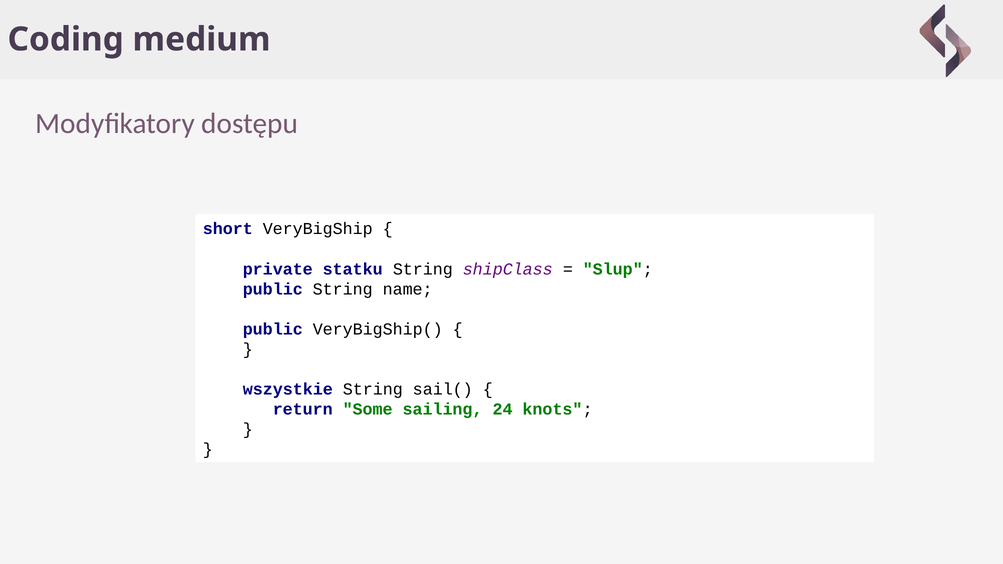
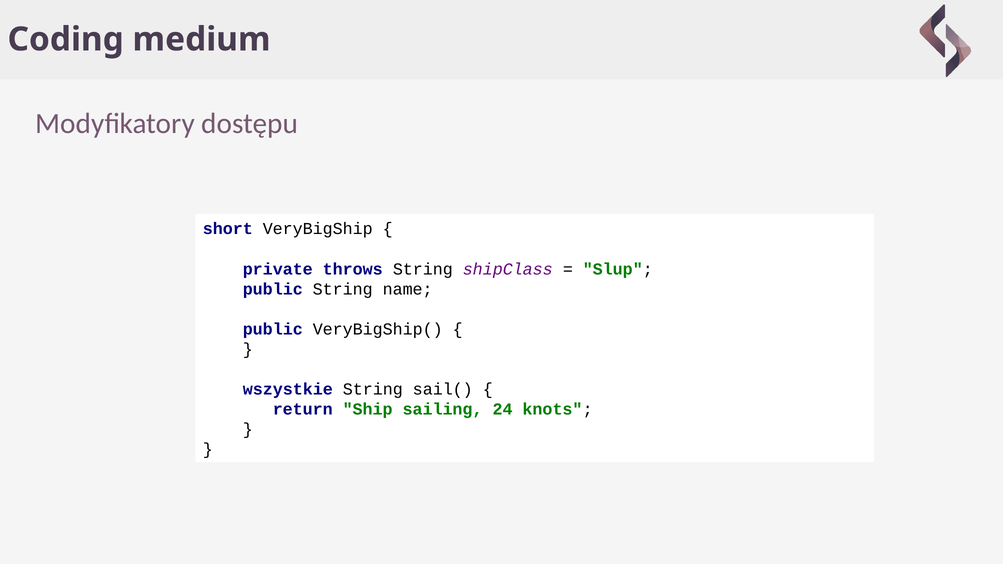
statku: statku -> throws
Some: Some -> Ship
